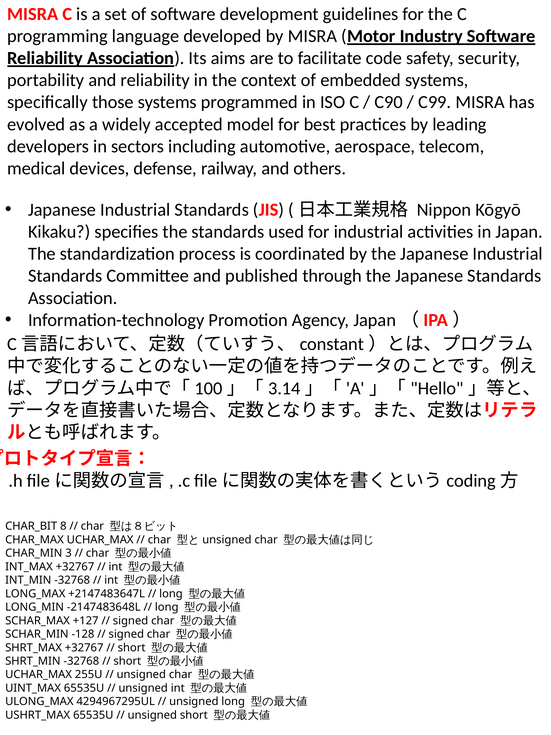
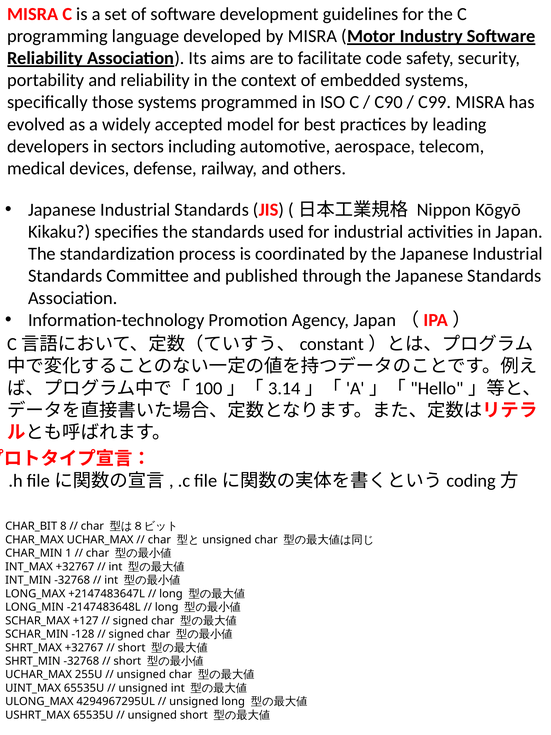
3: 3 -> 1
